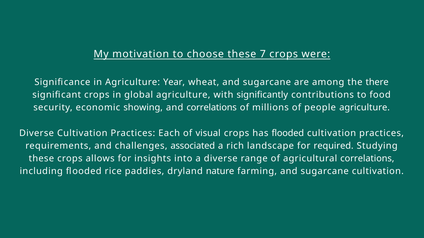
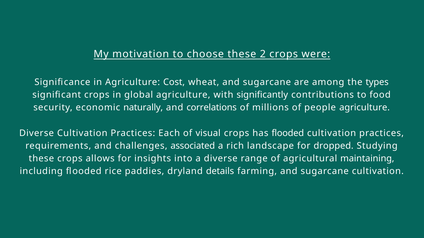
7: 7 -> 2
Year: Year -> Cost
there: there -> types
showing: showing -> naturally
required: required -> dropped
agricultural correlations: correlations -> maintaining
nature: nature -> details
